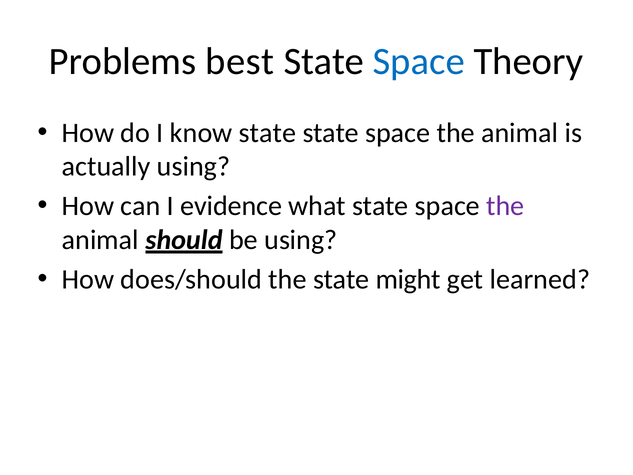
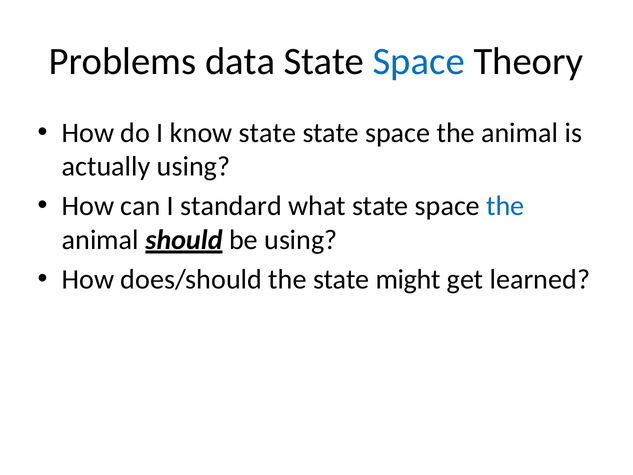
best: best -> data
evidence: evidence -> standard
the at (505, 206) colour: purple -> blue
